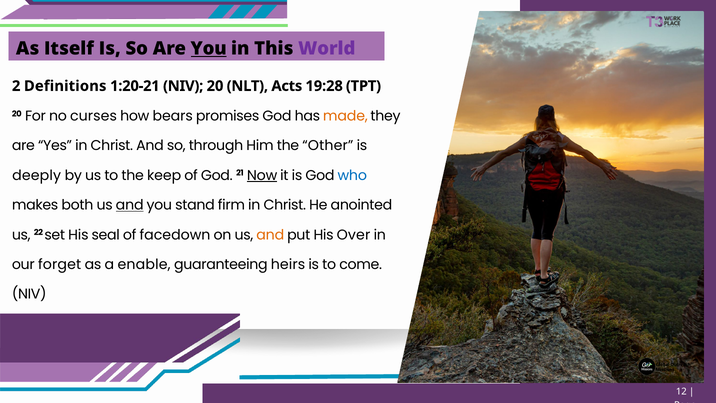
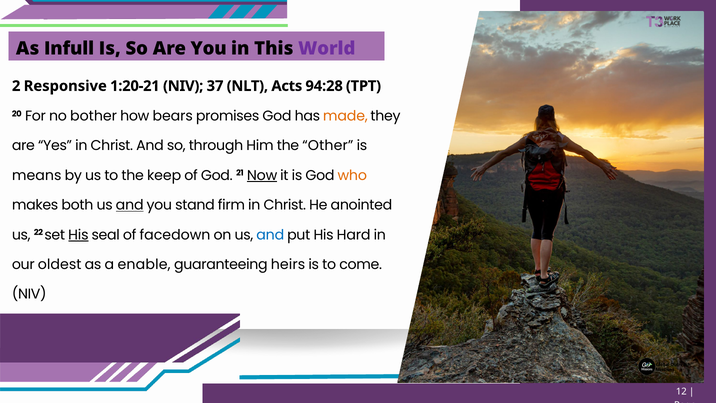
Itself: Itself -> Infull
You at (209, 49) underline: present -> none
Definitions: Definitions -> Responsive
NIV 20: 20 -> 37
19:28: 19:28 -> 94:28
curses: curses -> bother
deeply: deeply -> means
who colour: blue -> orange
His at (78, 235) underline: none -> present
and at (270, 235) colour: orange -> blue
Over: Over -> Hard
forget: forget -> oldest
